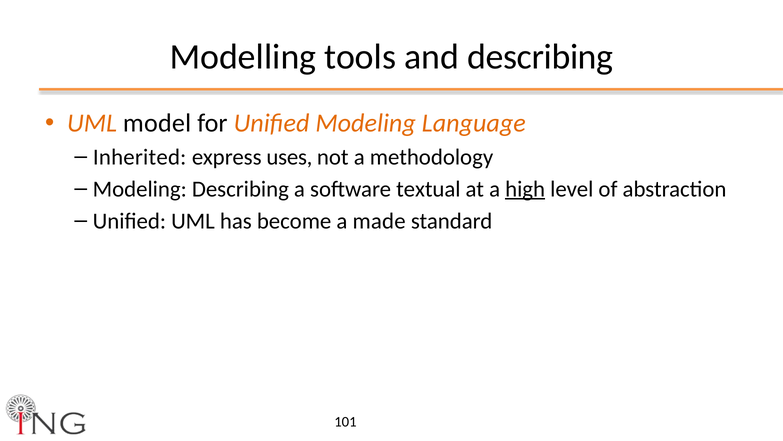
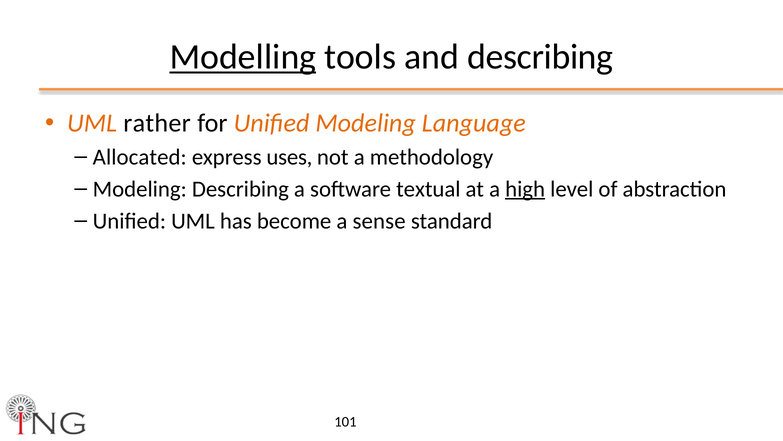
Modelling underline: none -> present
model: model -> rather
Inherited: Inherited -> Allocated
made: made -> sense
